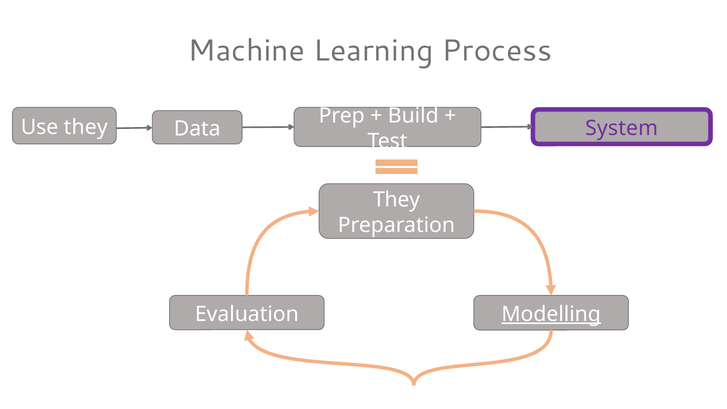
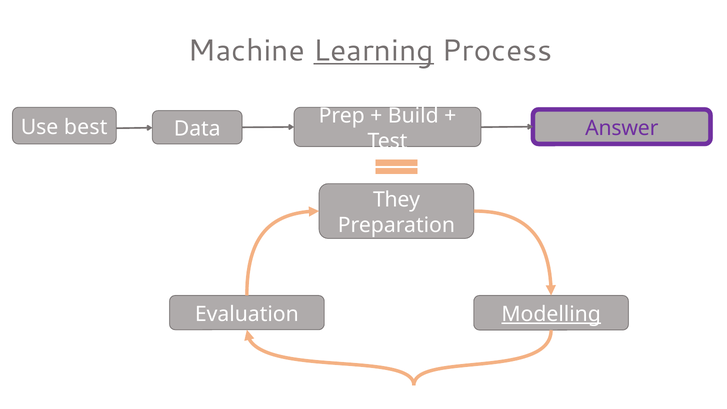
Learning underline: none -> present
Use they: they -> best
System: System -> Answer
